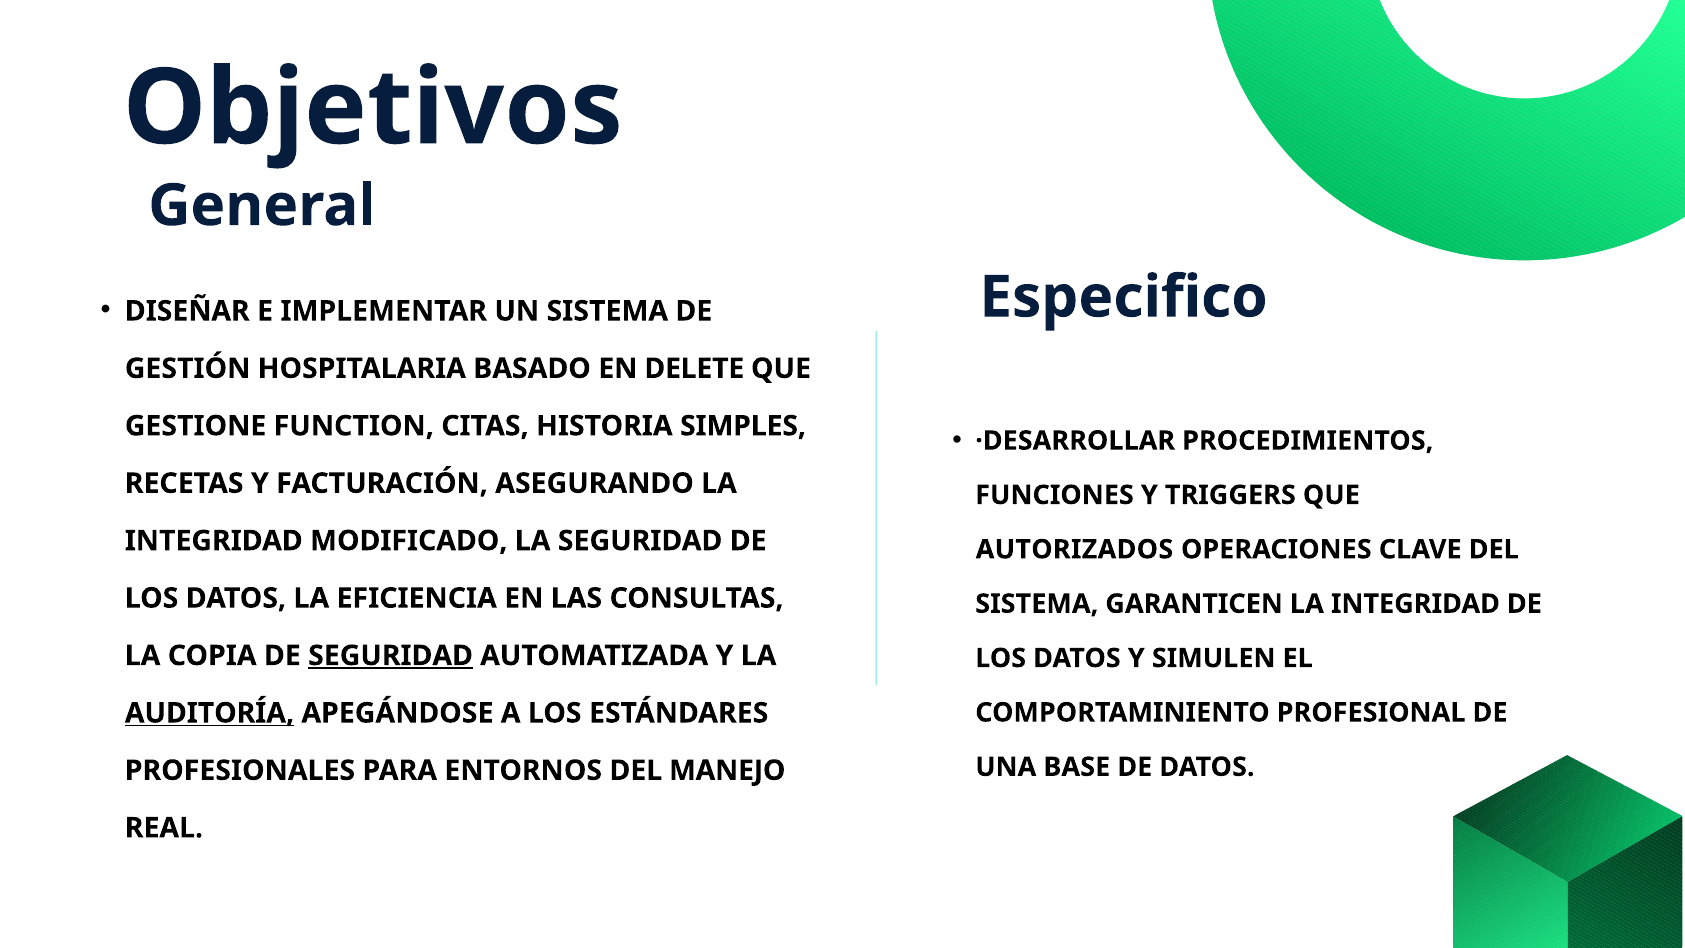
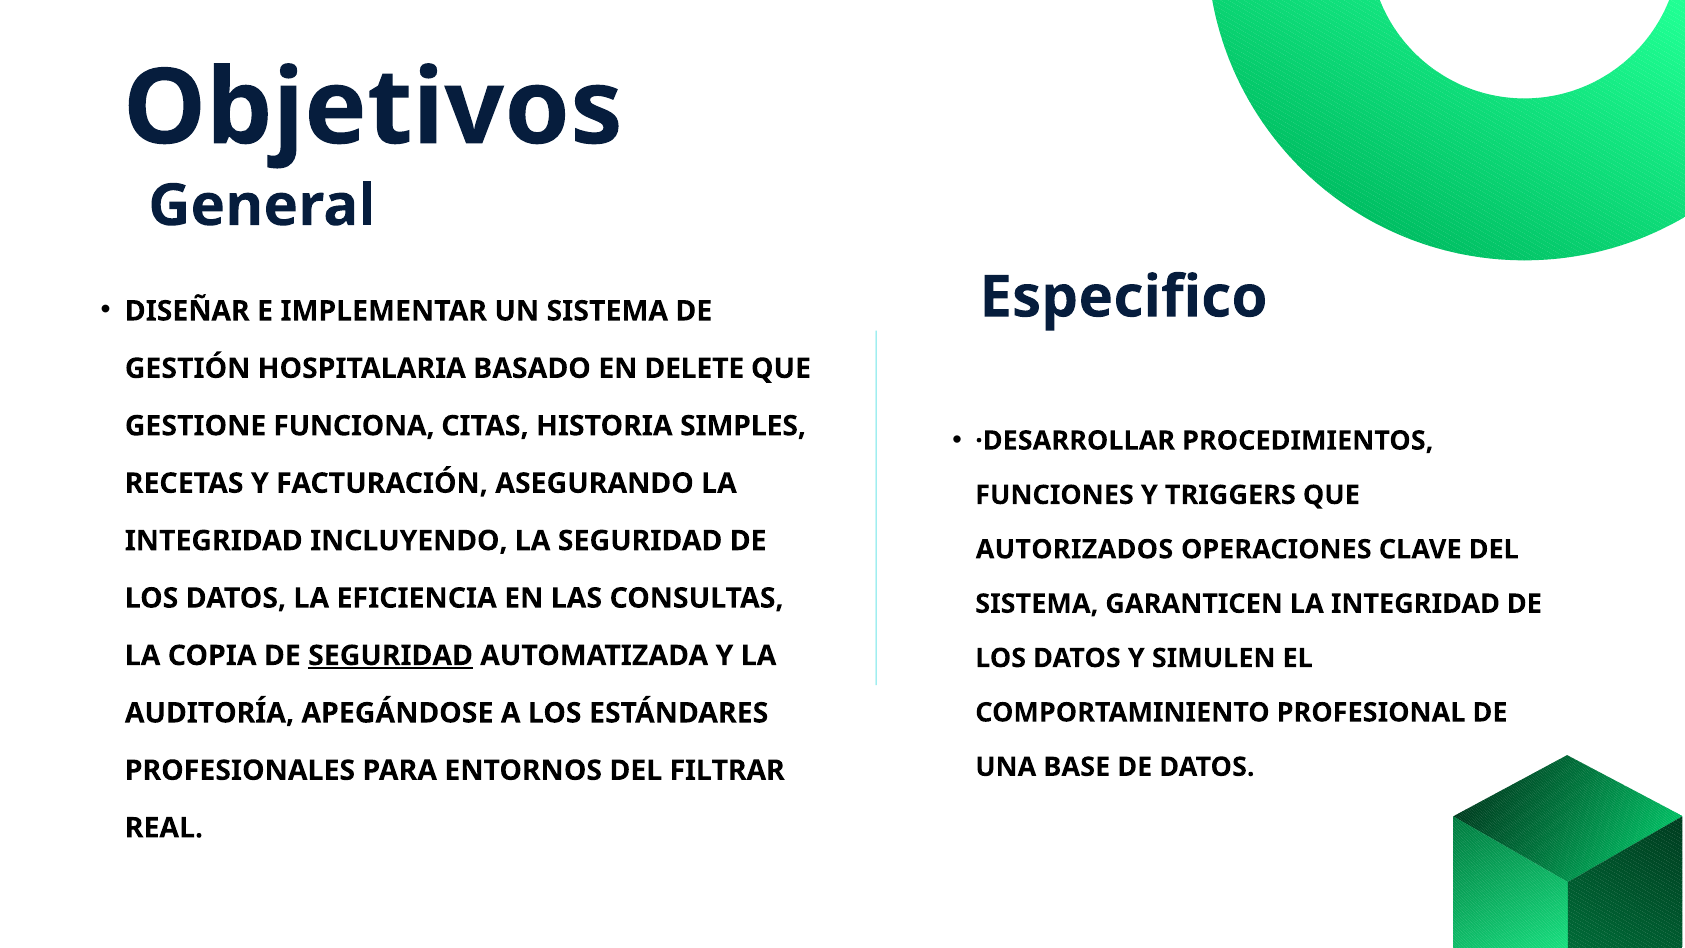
FUNCTION: FUNCTION -> FUNCIONA
MODIFICADO: MODIFICADO -> INCLUYENDO
AUDITORÍA underline: present -> none
MANEJO: MANEJO -> FILTRAR
